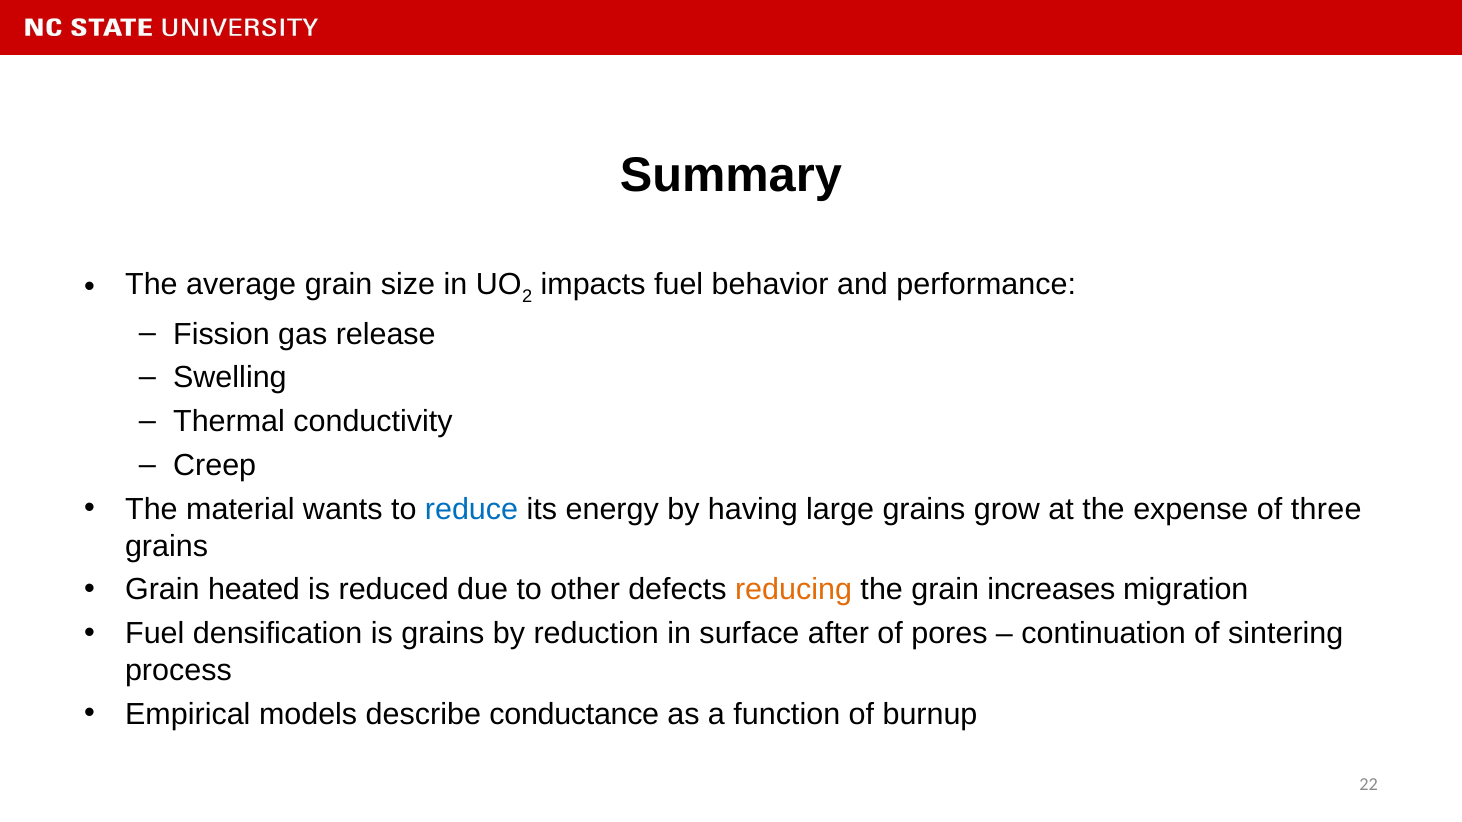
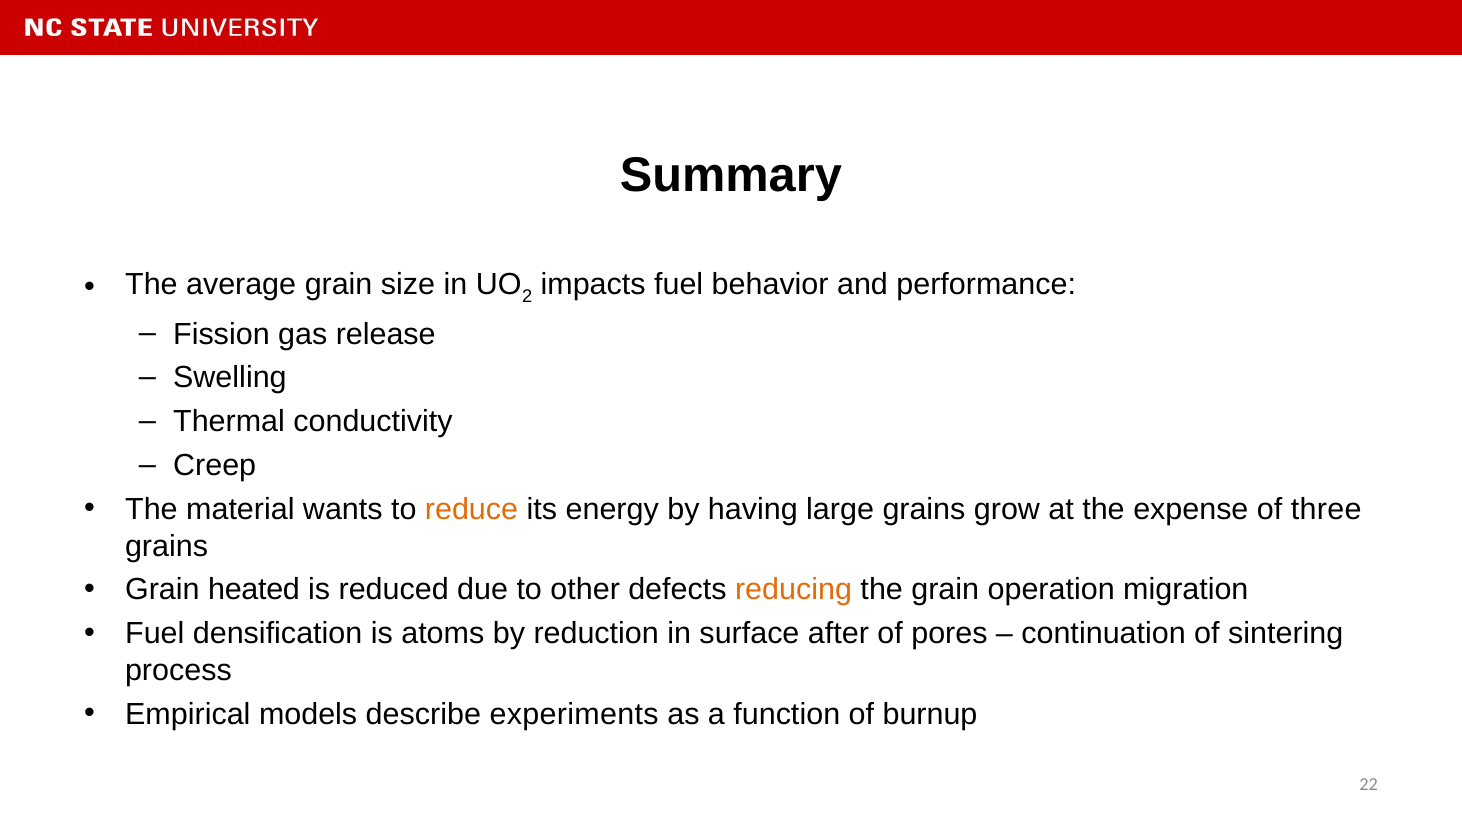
reduce colour: blue -> orange
increases: increases -> operation
is grains: grains -> atoms
conductance: conductance -> experiments
